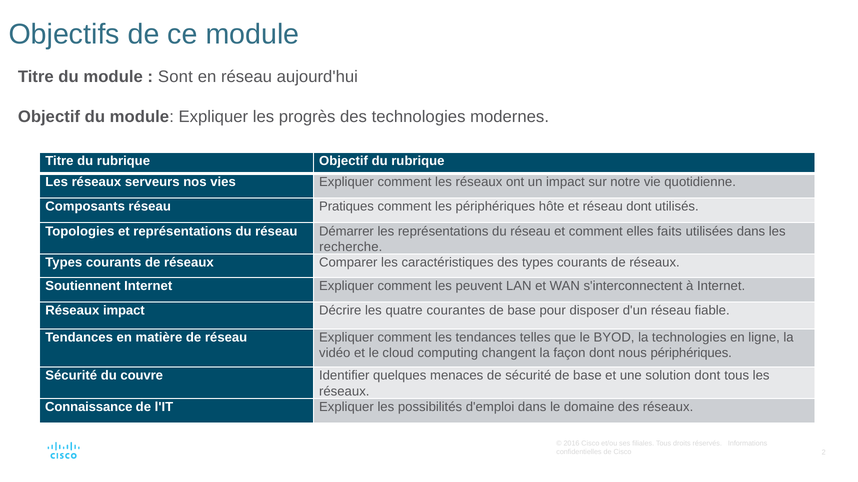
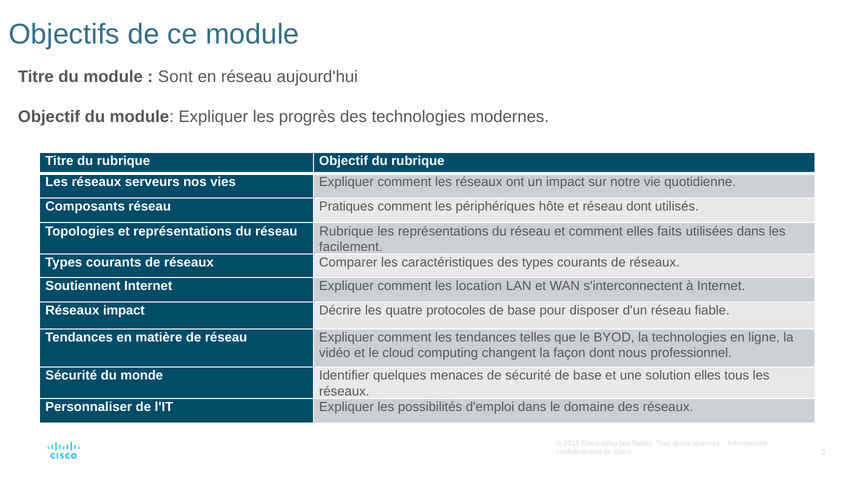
réseau Démarrer: Démarrer -> Rubrique
recherche: recherche -> facilement
peuvent: peuvent -> location
courantes: courantes -> protocoles
nous périphériques: périphériques -> professionnel
couvre: couvre -> monde
solution dont: dont -> elles
Connaissance: Connaissance -> Personnaliser
